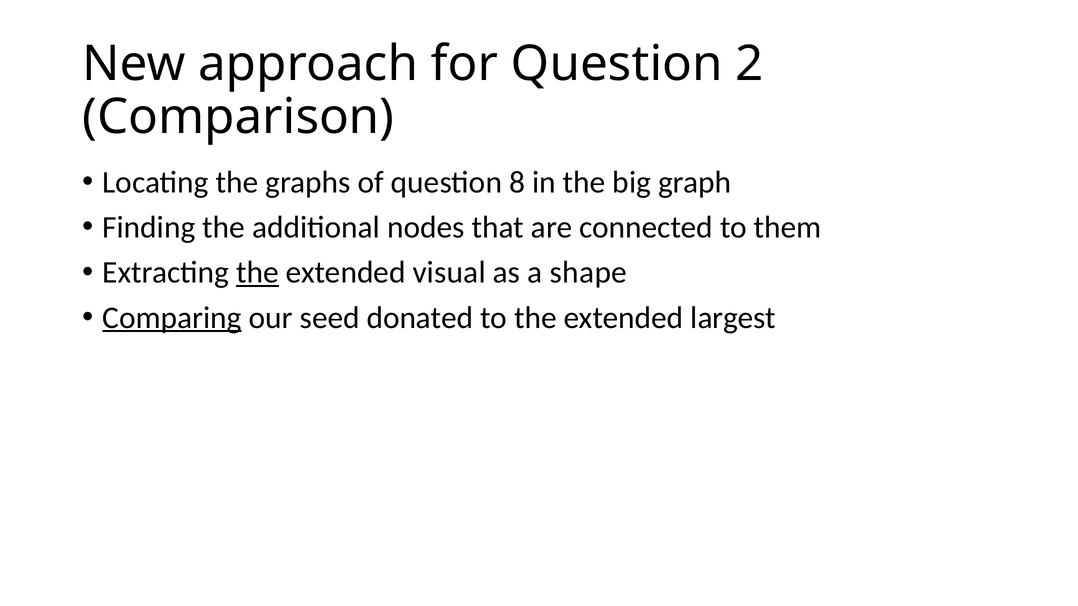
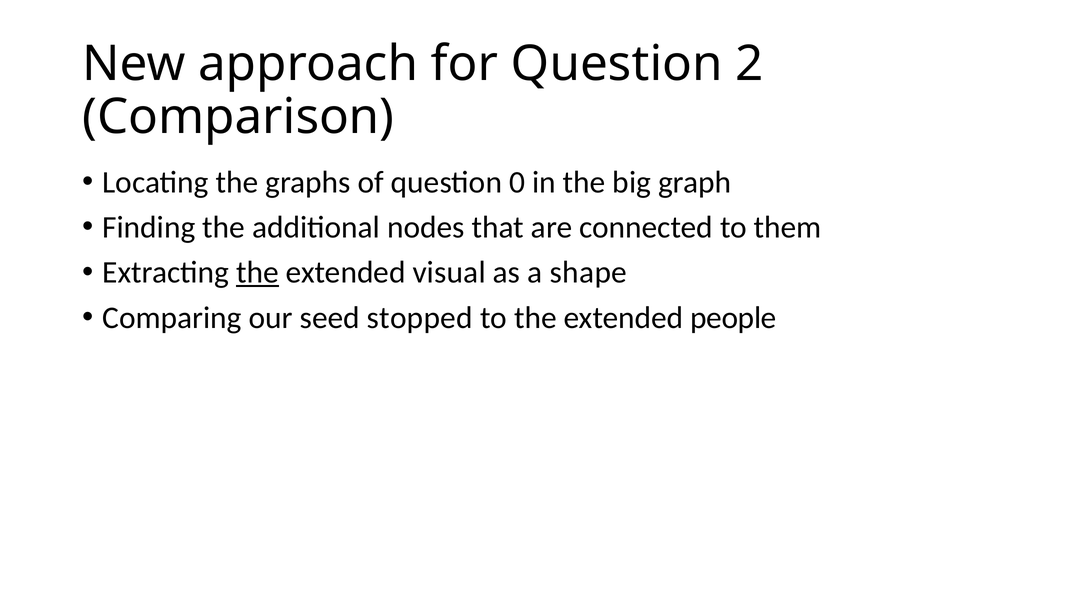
8: 8 -> 0
Comparing underline: present -> none
donated: donated -> stopped
largest: largest -> people
